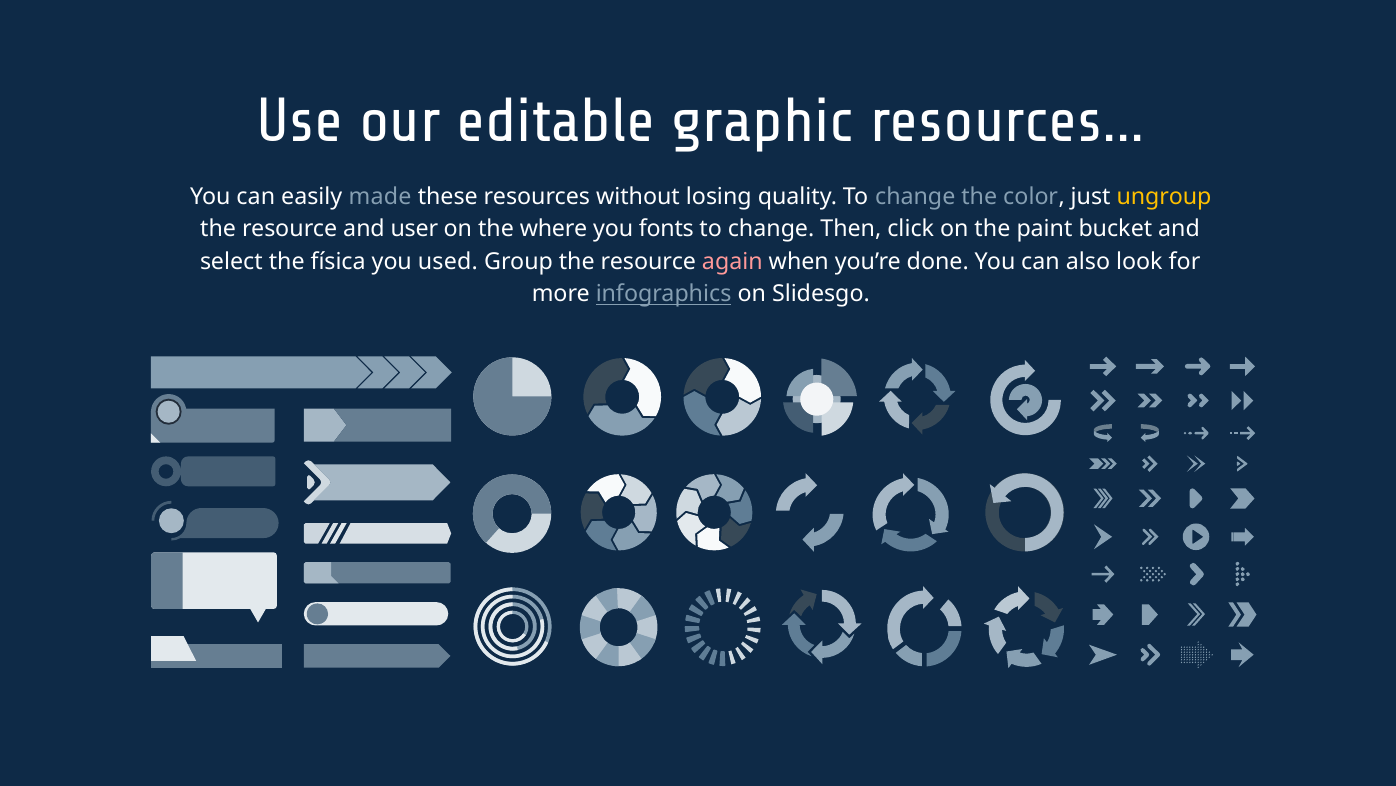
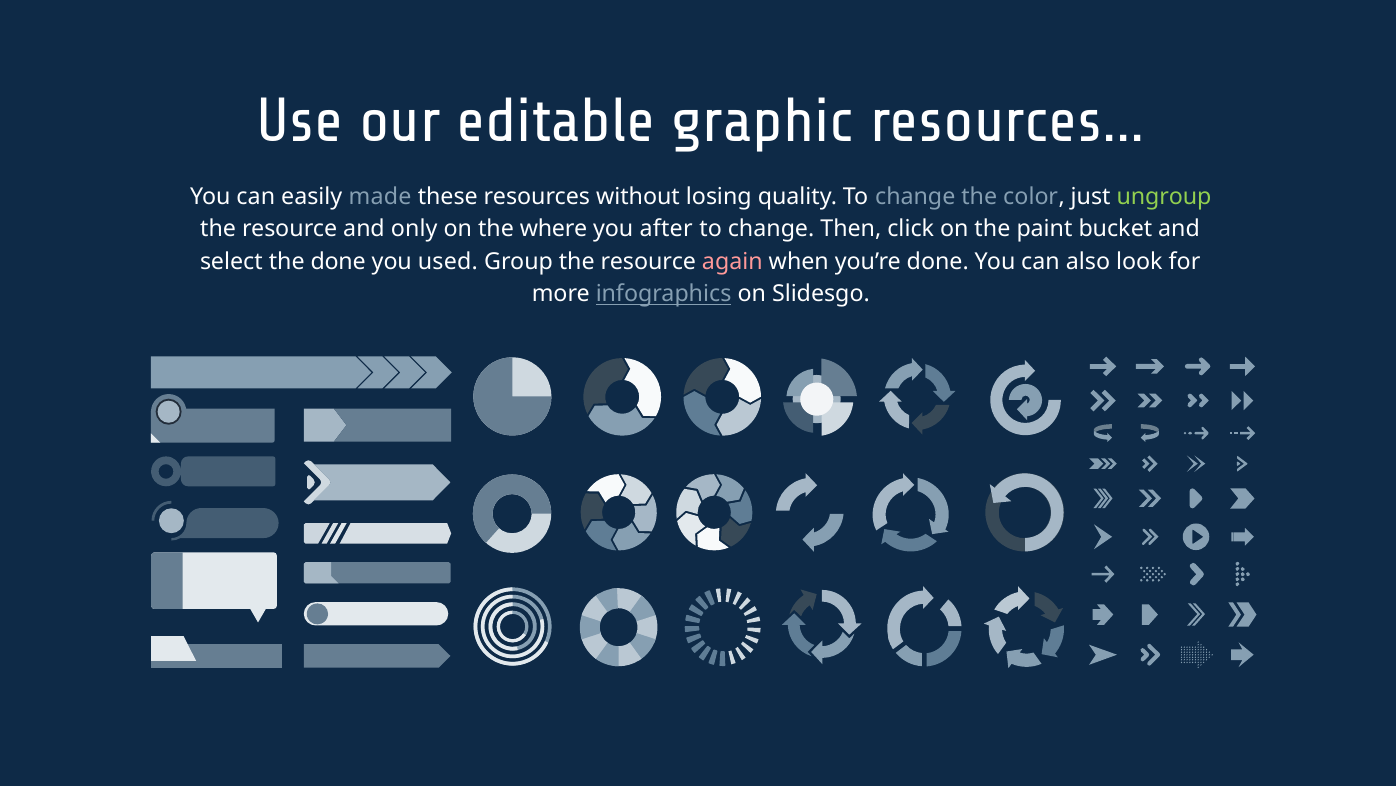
ungroup colour: yellow -> light green
user: user -> only
fonts: fonts -> after
the física: física -> done
